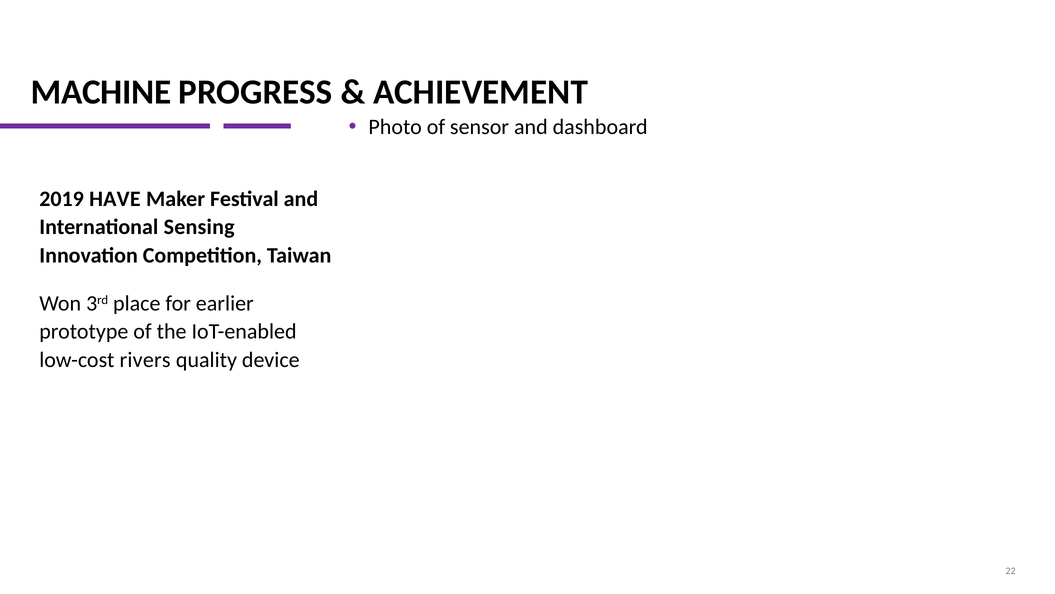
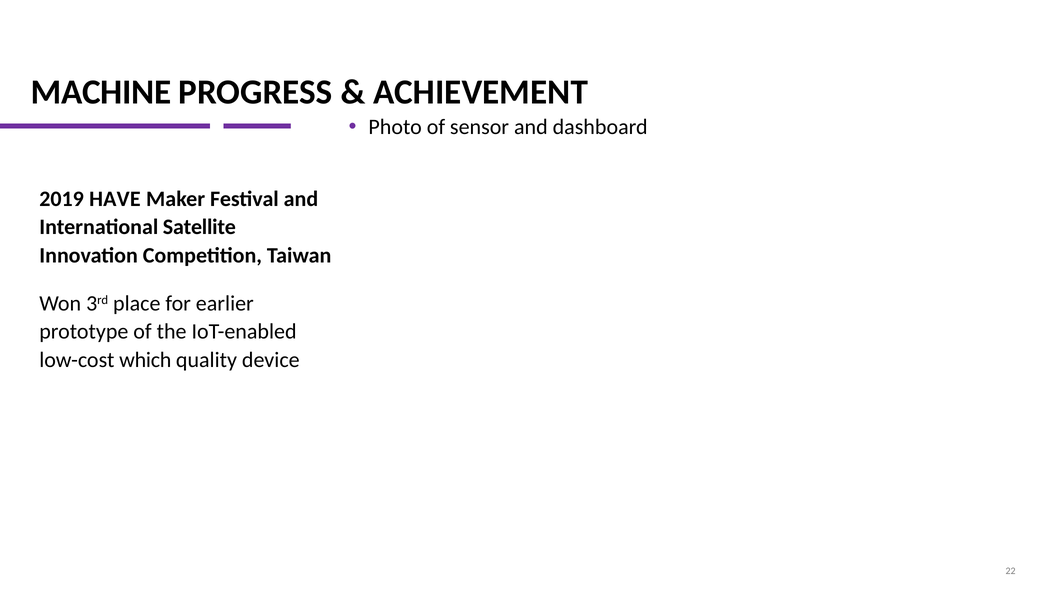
Sensing: Sensing -> Satellite
rivers: rivers -> which
